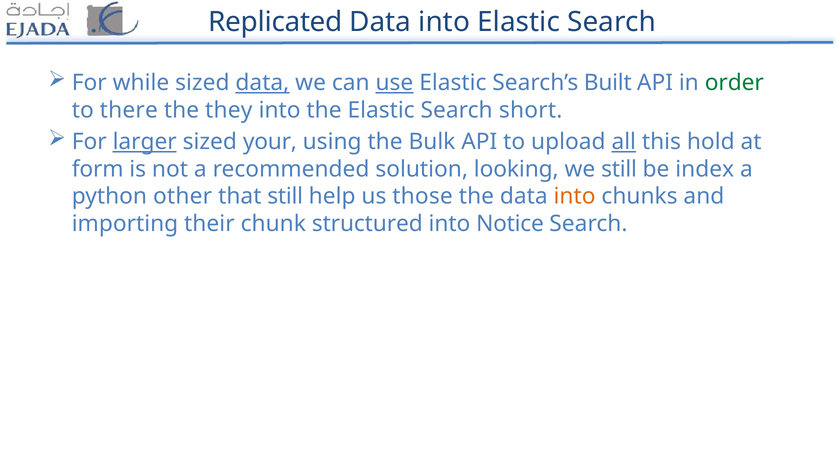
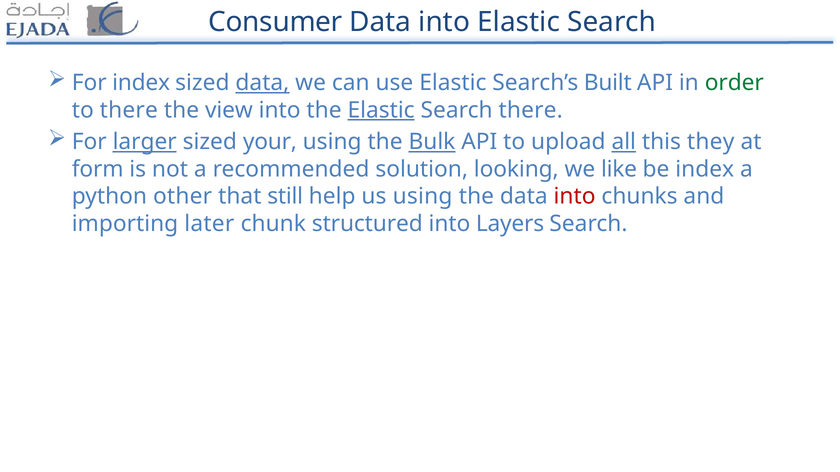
Replicated: Replicated -> Consumer
For while: while -> index
use underline: present -> none
they: they -> view
Elastic at (381, 110) underline: none -> present
Search short: short -> there
Bulk underline: none -> present
hold: hold -> they
we still: still -> like
us those: those -> using
into at (575, 197) colour: orange -> red
their: their -> later
Notice: Notice -> Layers
